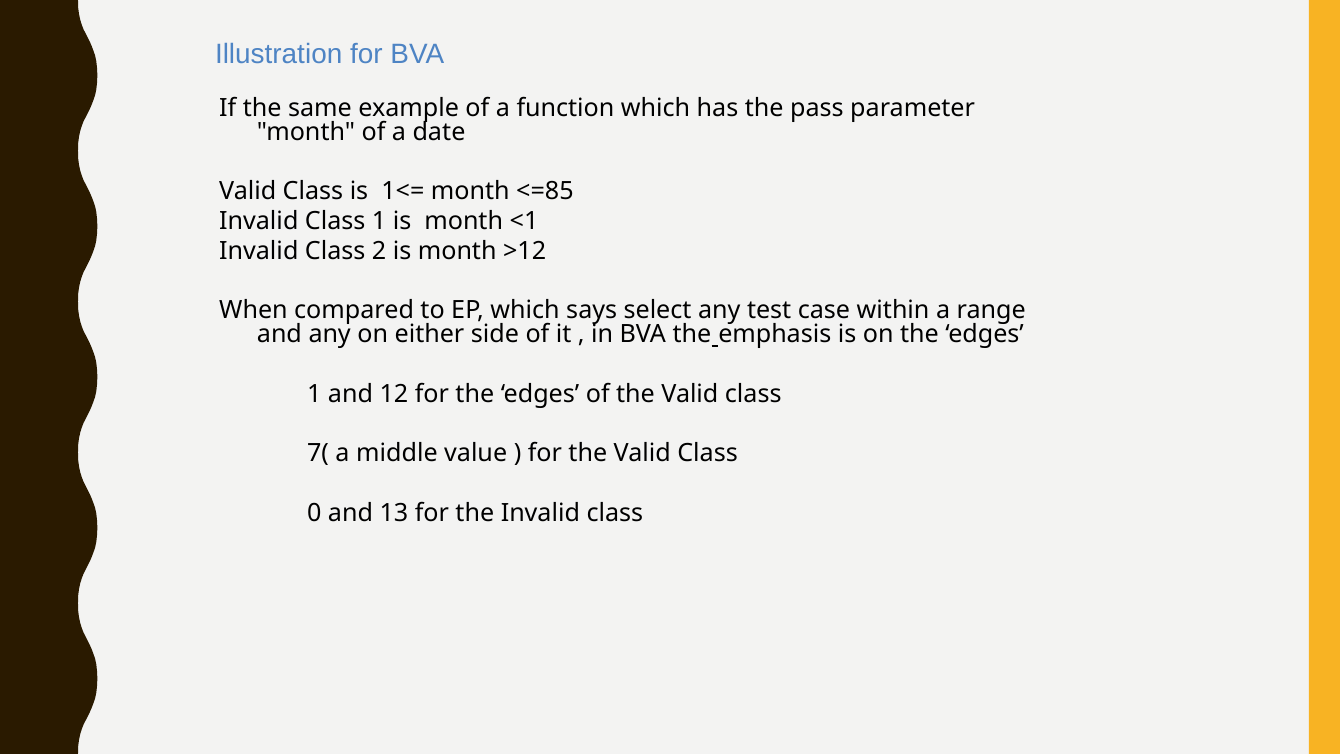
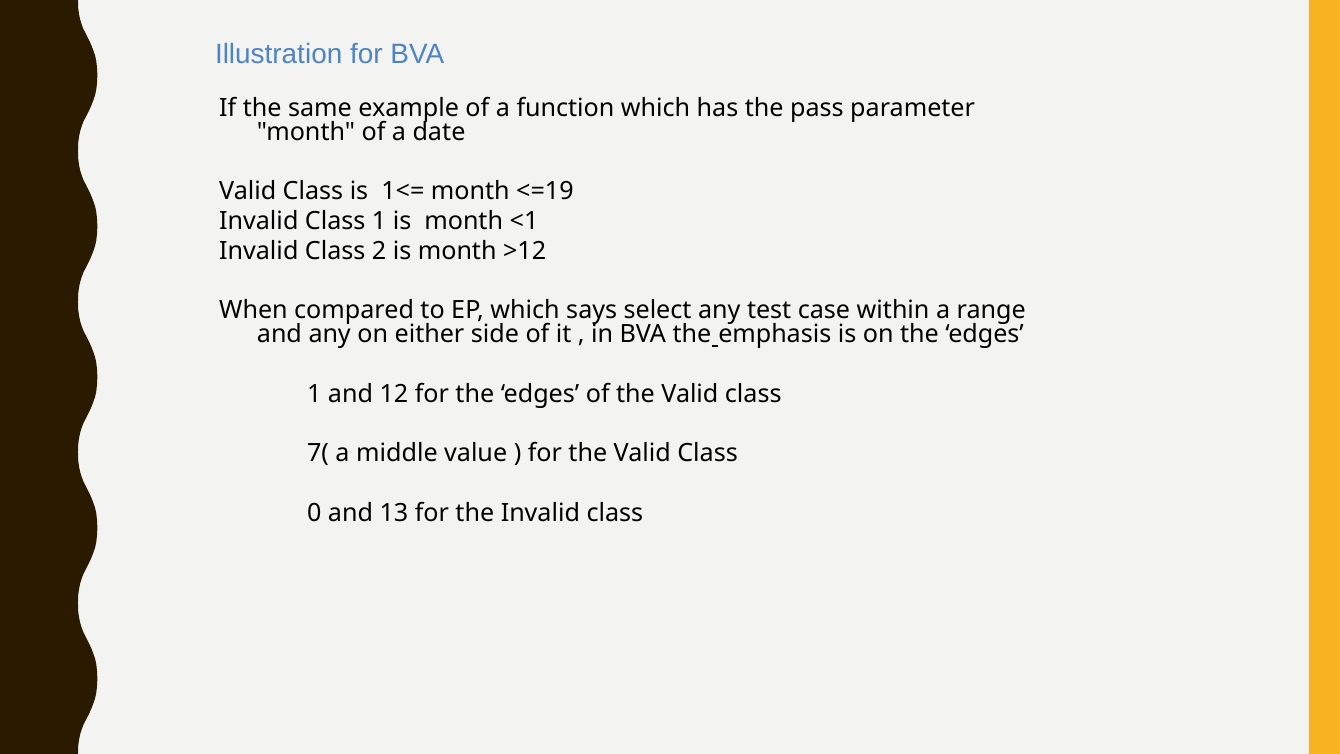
<=85: <=85 -> <=19
